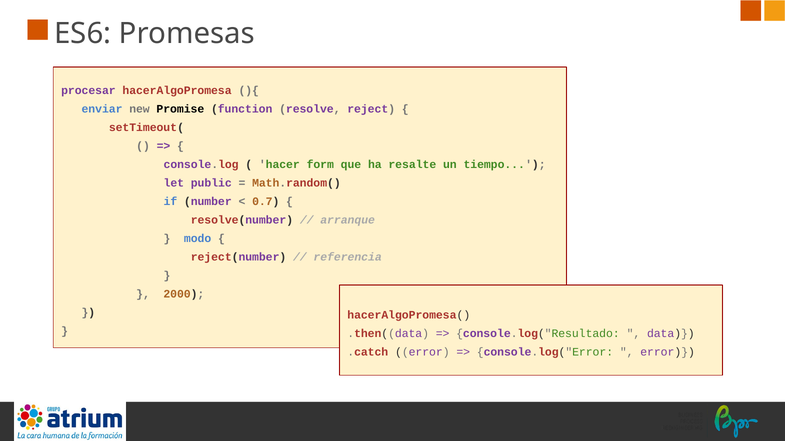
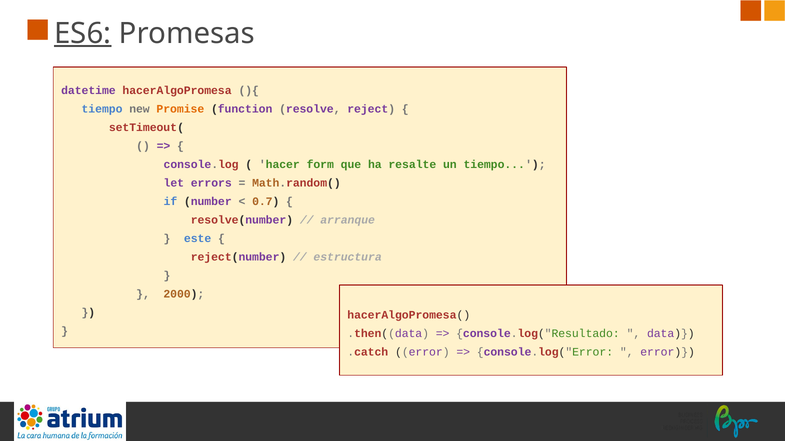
ES6 underline: none -> present
procesar: procesar -> datetime
enviar at (102, 109): enviar -> tiempo
Promise colour: black -> orange
public: public -> errors
modo: modo -> este
referencia: referencia -> estructura
